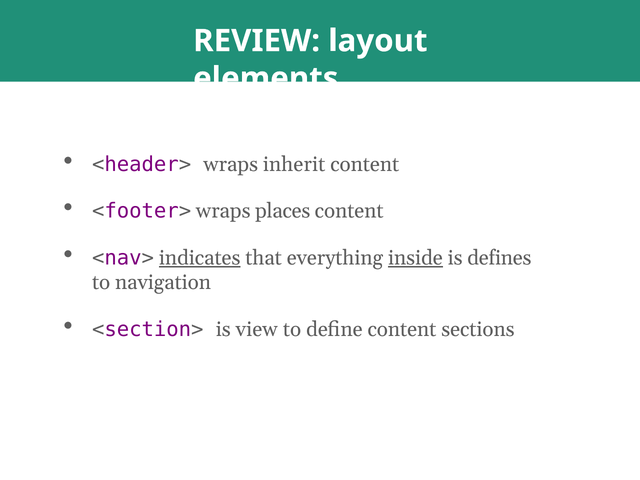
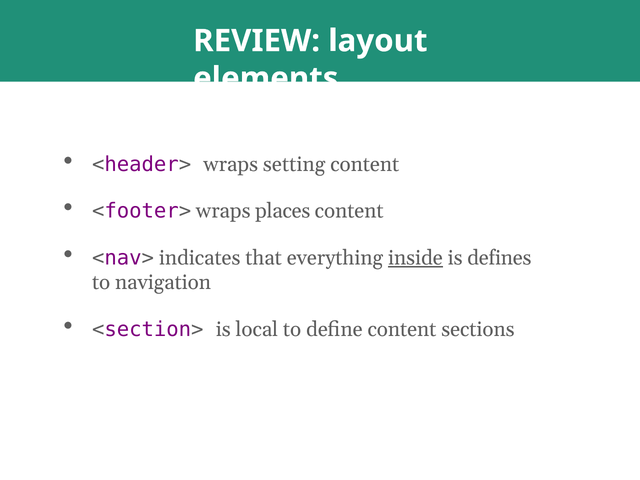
inherit: inherit -> setting
indicates underline: present -> none
view: view -> local
